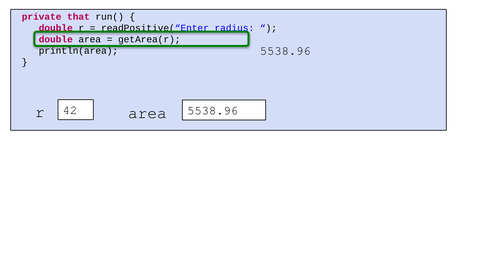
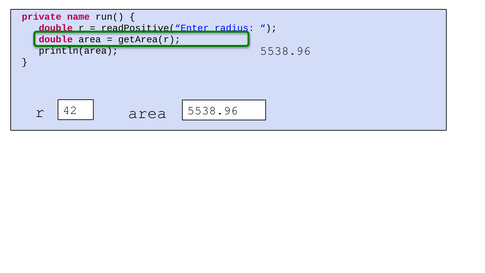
that: that -> name
